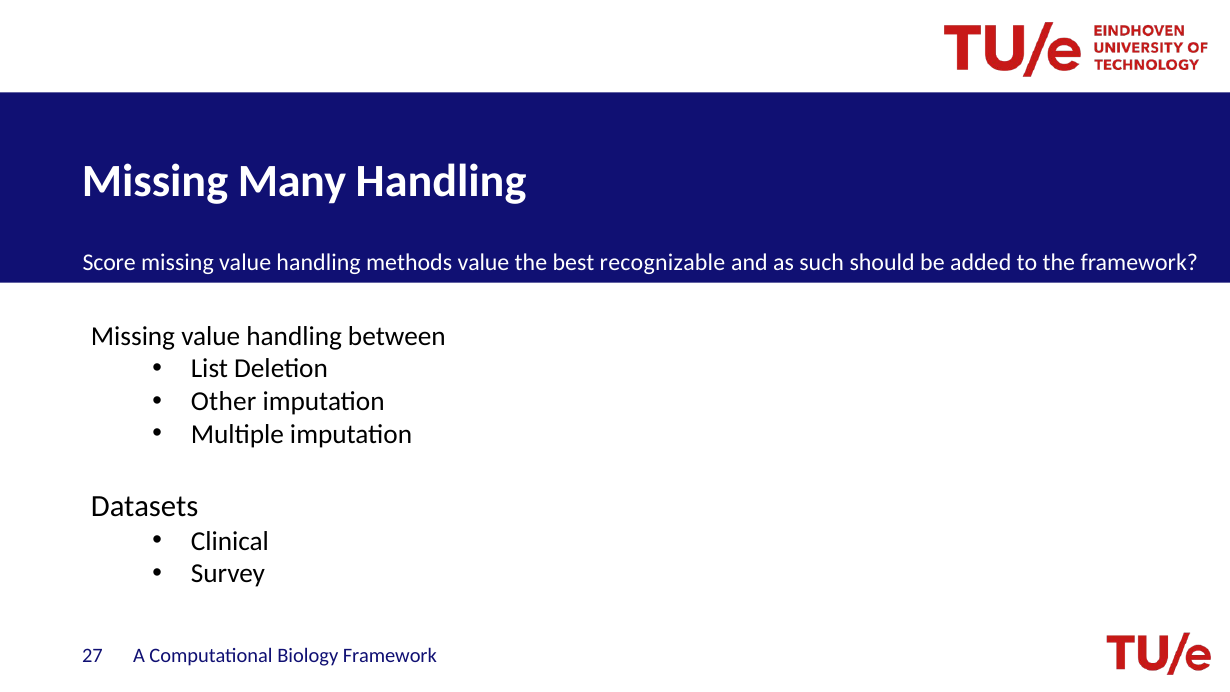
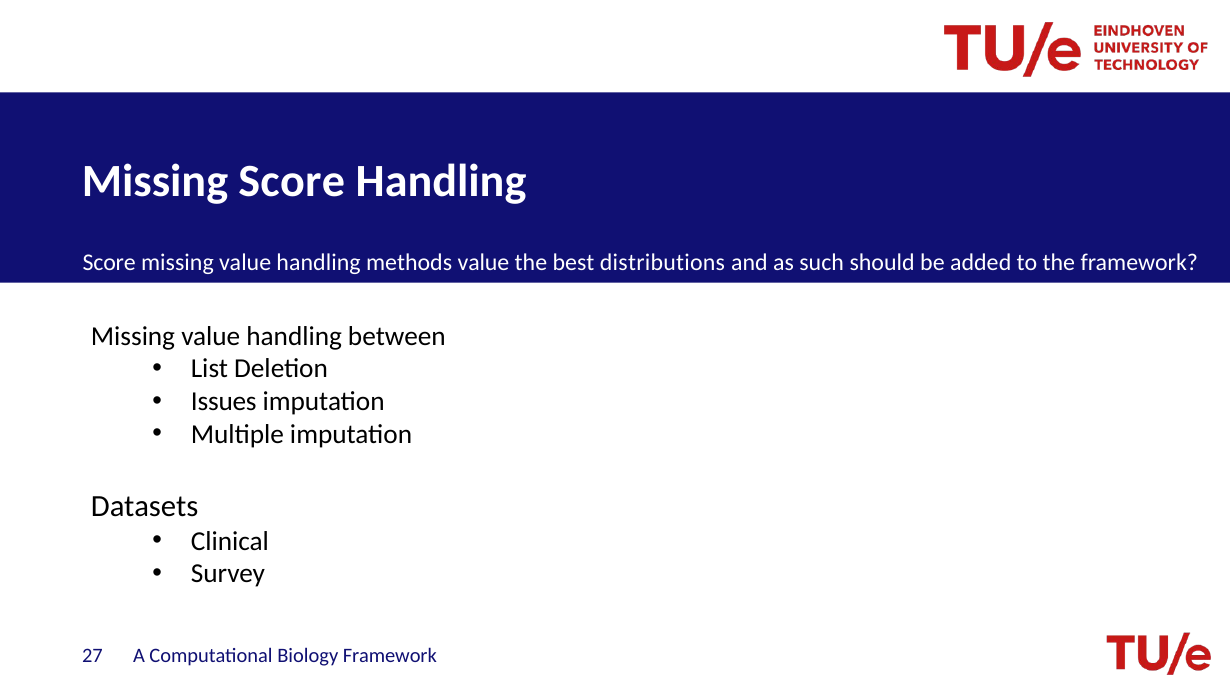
Missing Many: Many -> Score
recognizable: recognizable -> distributions
Other: Other -> Issues
